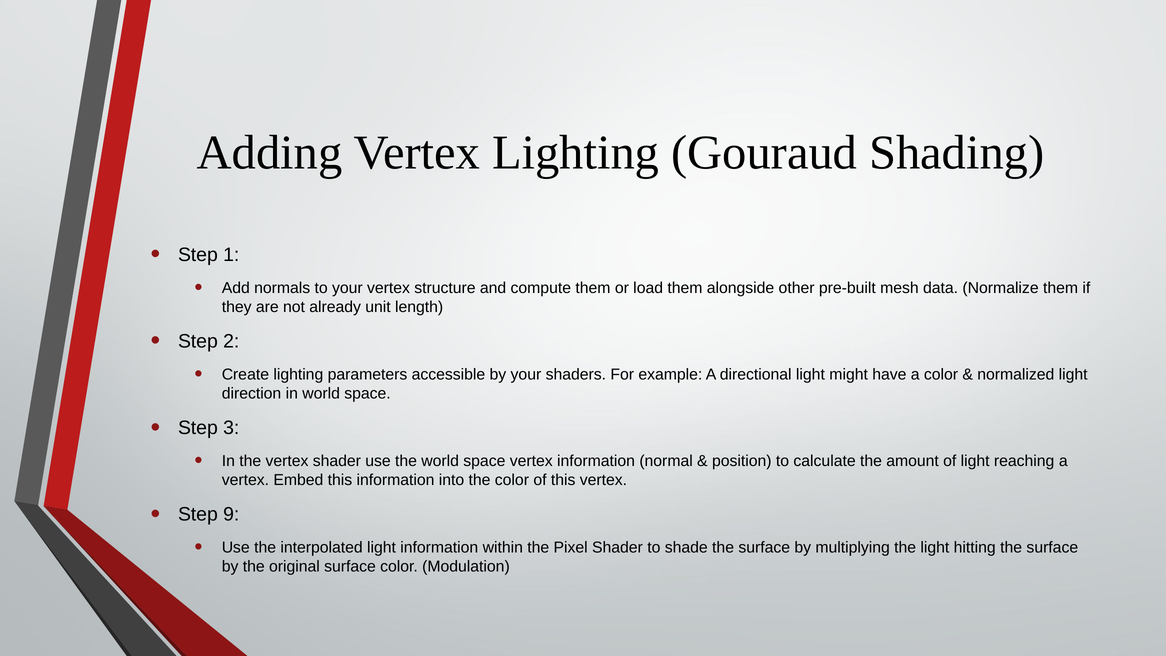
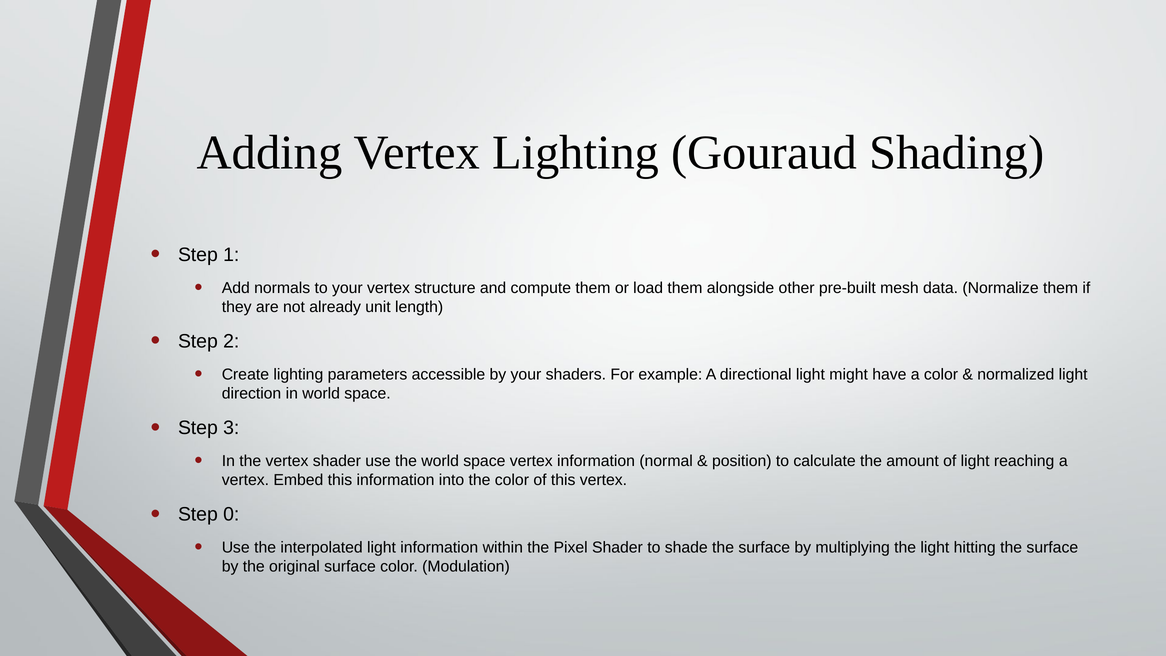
9: 9 -> 0
